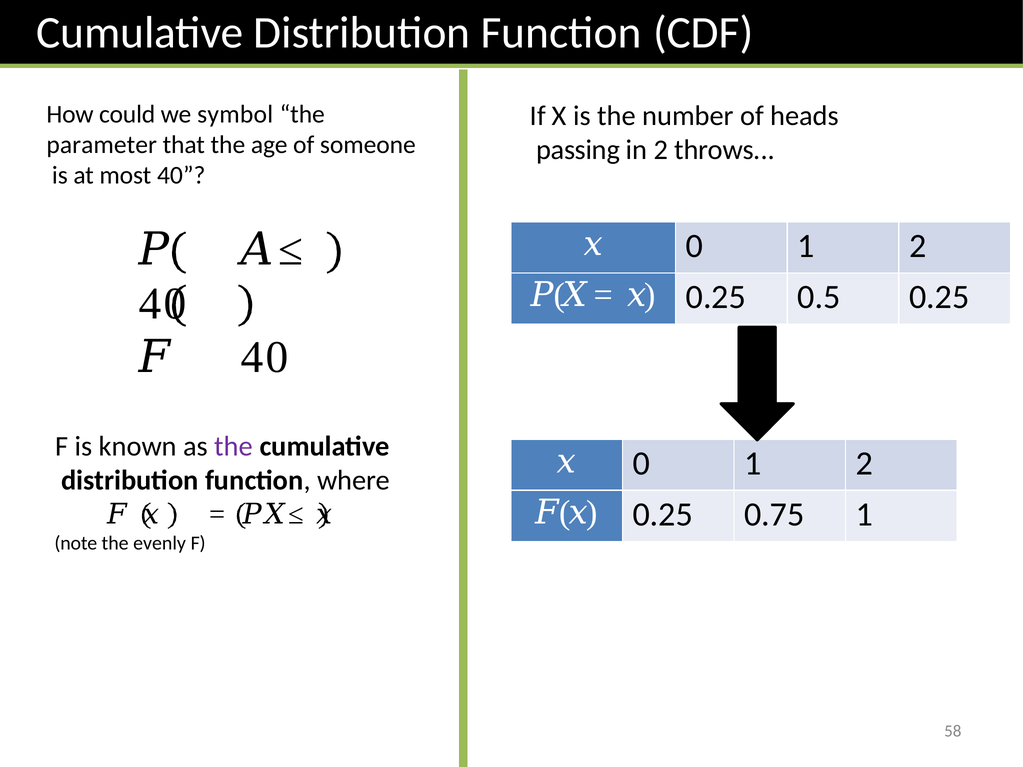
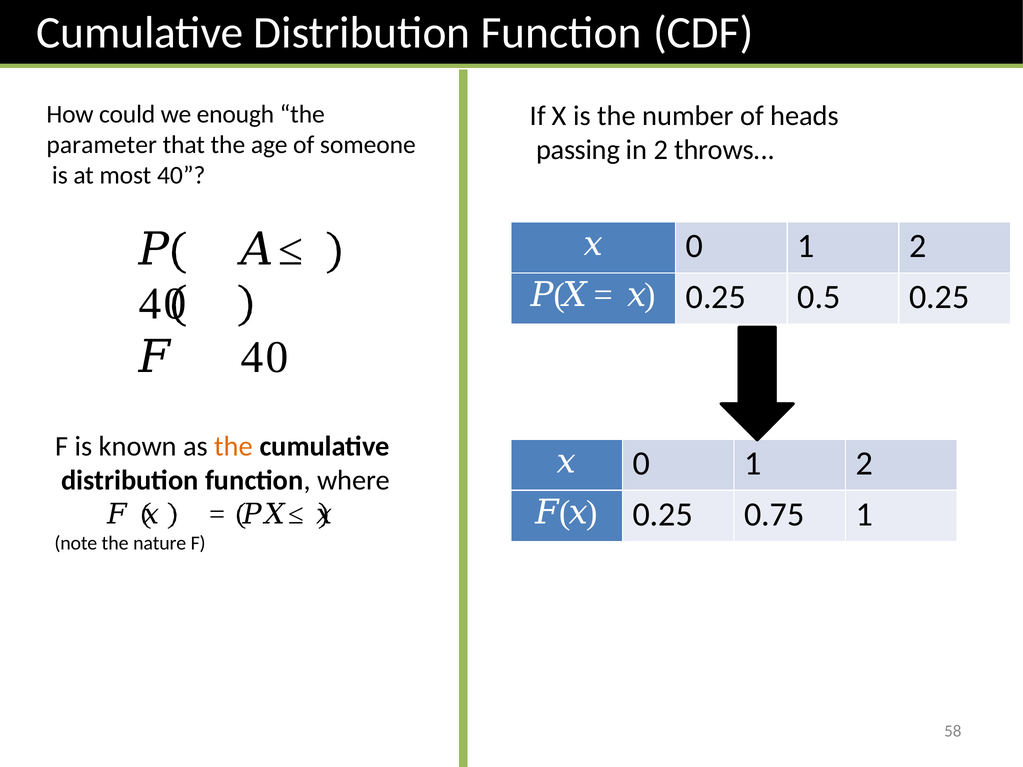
symbol: symbol -> enough
the at (234, 446) colour: purple -> orange
evenly: evenly -> nature
